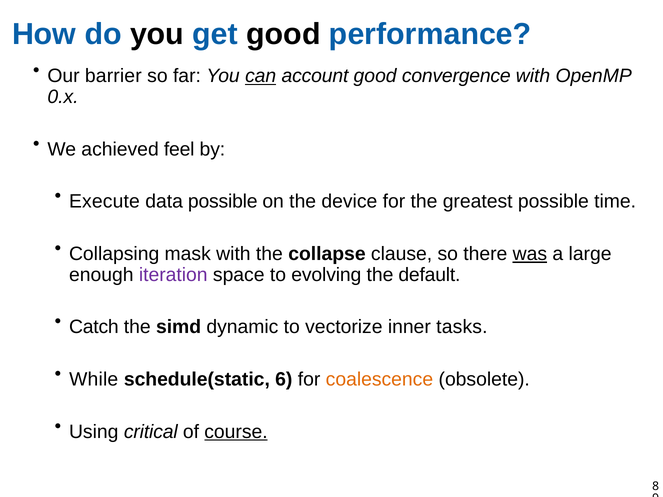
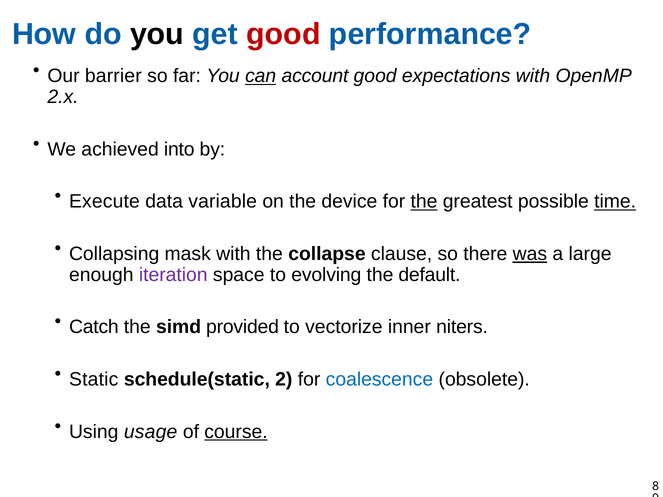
good at (283, 34) colour: black -> red
convergence: convergence -> expectations
0.x: 0.x -> 2.x
feel: feel -> into
data possible: possible -> variable
the at (424, 202) underline: none -> present
time underline: none -> present
dynamic: dynamic -> provided
tasks: tasks -> niters
While: While -> Static
6: 6 -> 2
coalescence colour: orange -> blue
critical: critical -> usage
